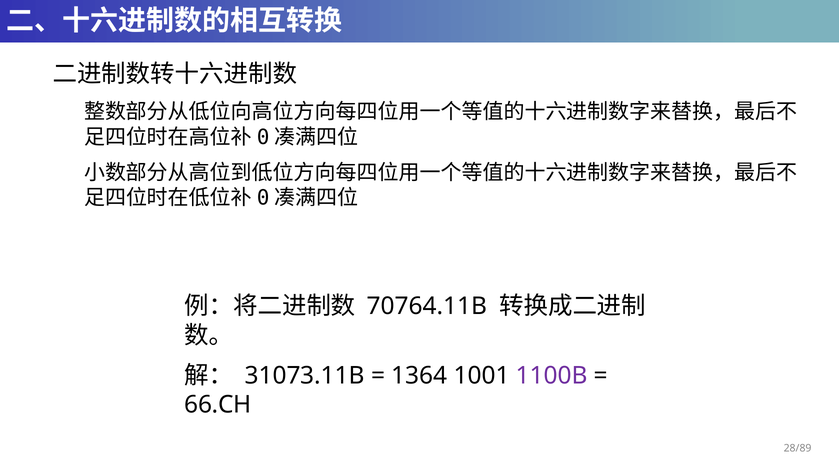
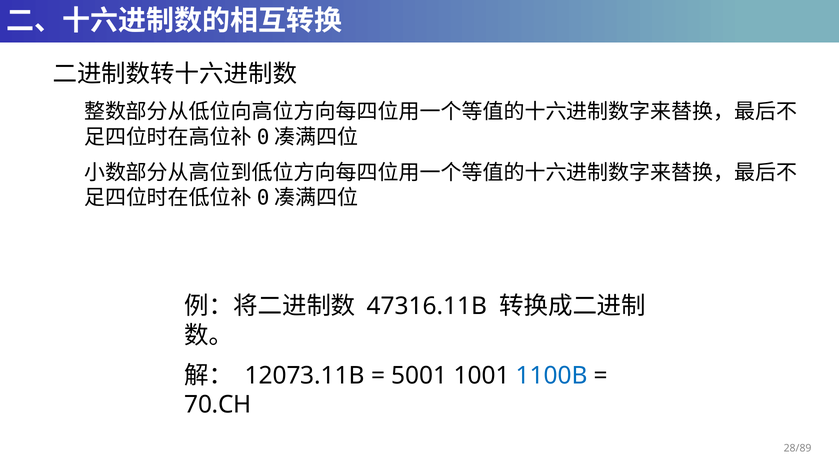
70764.11B: 70764.11B -> 47316.11B
31073.11B: 31073.11B -> 12073.11B
1364: 1364 -> 5001
1100B colour: purple -> blue
66.CH: 66.CH -> 70.CH
